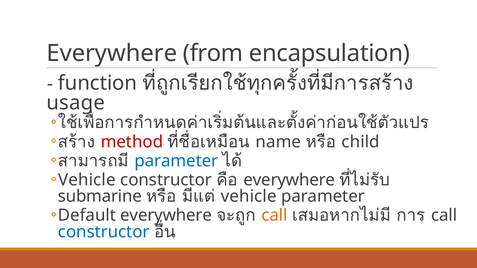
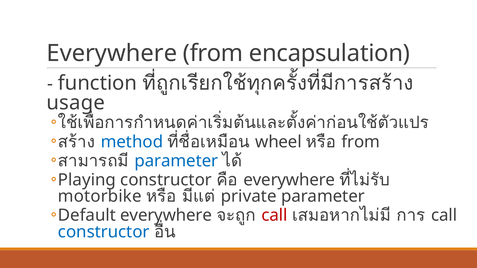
method colour: red -> blue
name: name -> wheel
child at (361, 142): child -> from
Vehicle at (87, 180): Vehicle -> Playing
submarine: submarine -> motorbike
vehicle at (249, 197): vehicle -> private
call at (275, 216) colour: orange -> red
